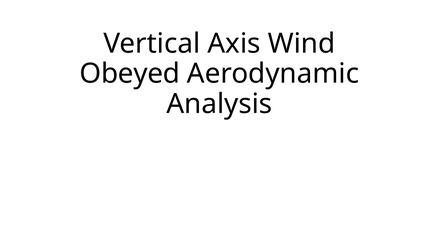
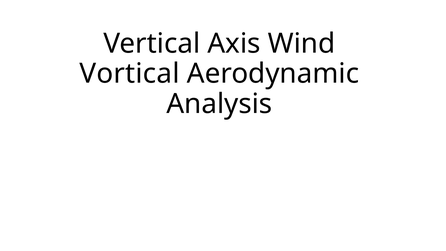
Obeyed: Obeyed -> Vortical
